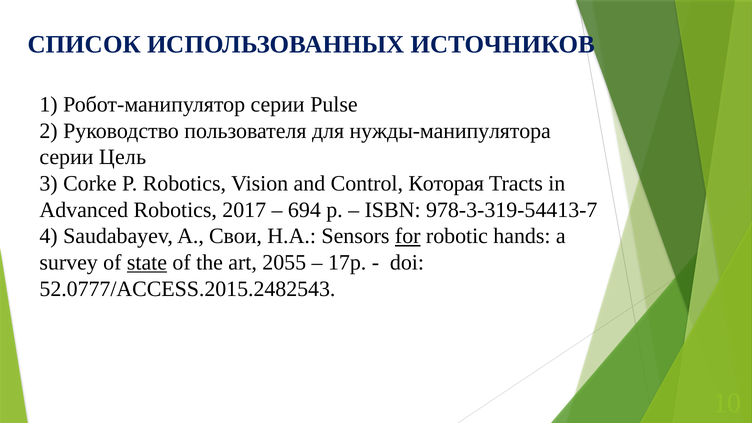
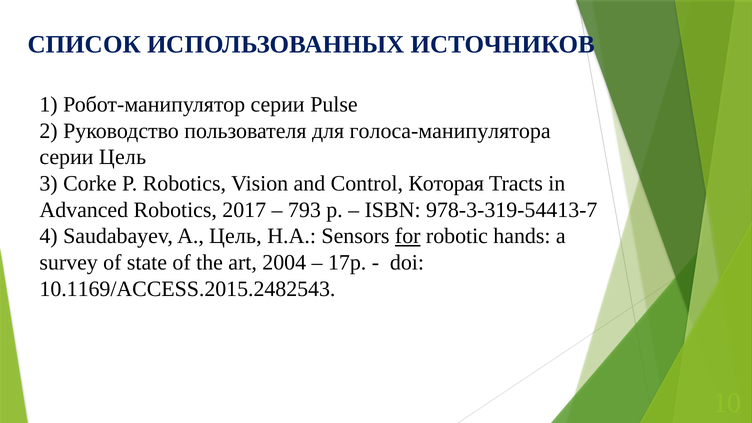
нужды-манипулятора: нужды-манипулятора -> голоса-манипулятора
694: 694 -> 793
A Свои: Свои -> Цель
state underline: present -> none
2055: 2055 -> 2004
52.0777/ACCESS.2015.2482543: 52.0777/ACCESS.2015.2482543 -> 10.1169/ACCESS.2015.2482543
